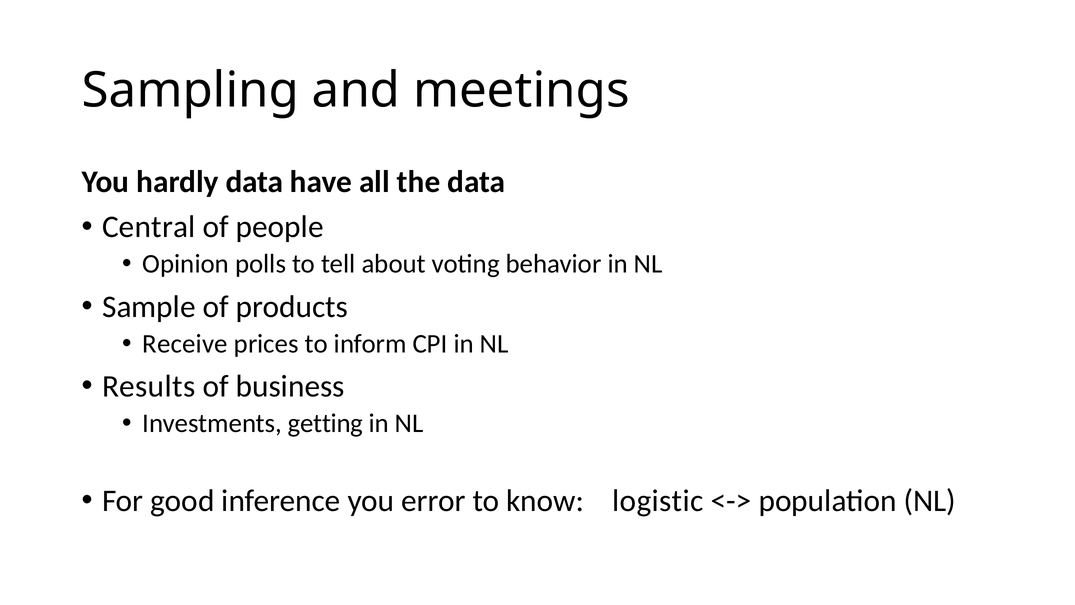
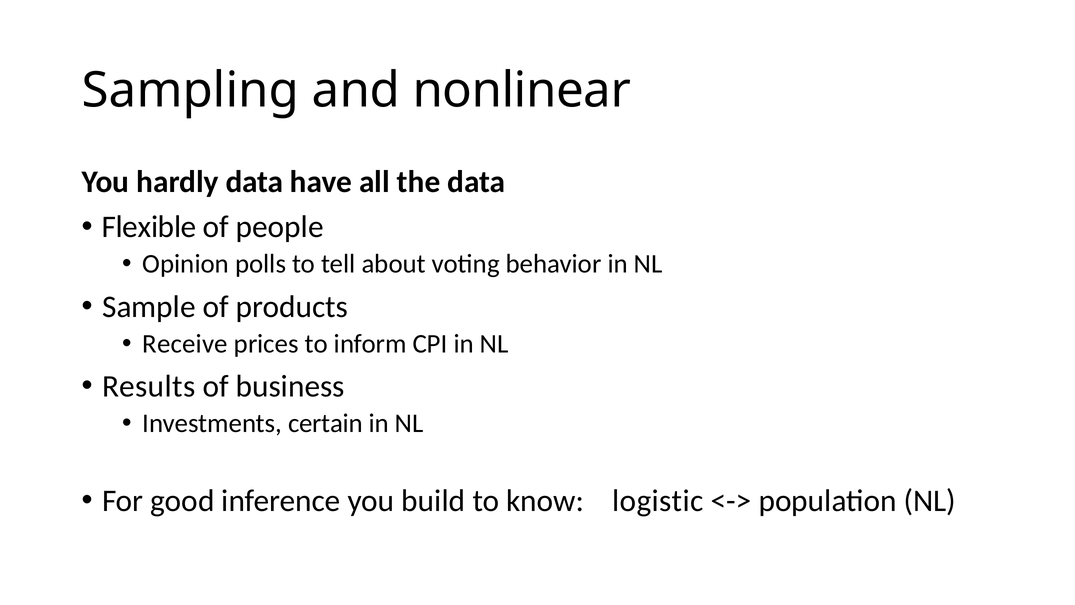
meetings: meetings -> nonlinear
Central: Central -> Flexible
getting: getting -> certain
error: error -> build
